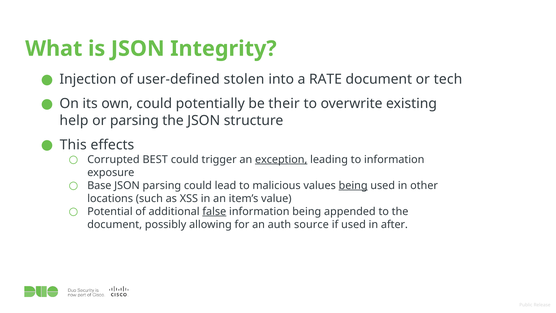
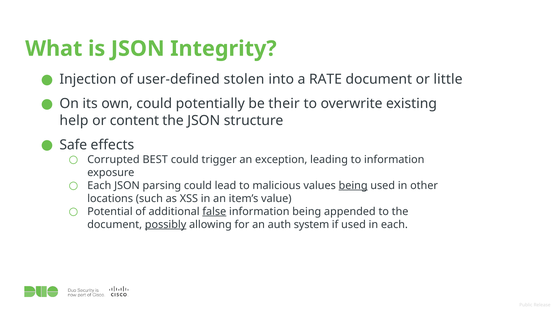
tech: tech -> little
or parsing: parsing -> content
This: This -> Safe
exception underline: present -> none
Base at (99, 185): Base -> Each
possibly underline: none -> present
source: source -> system
in after: after -> each
